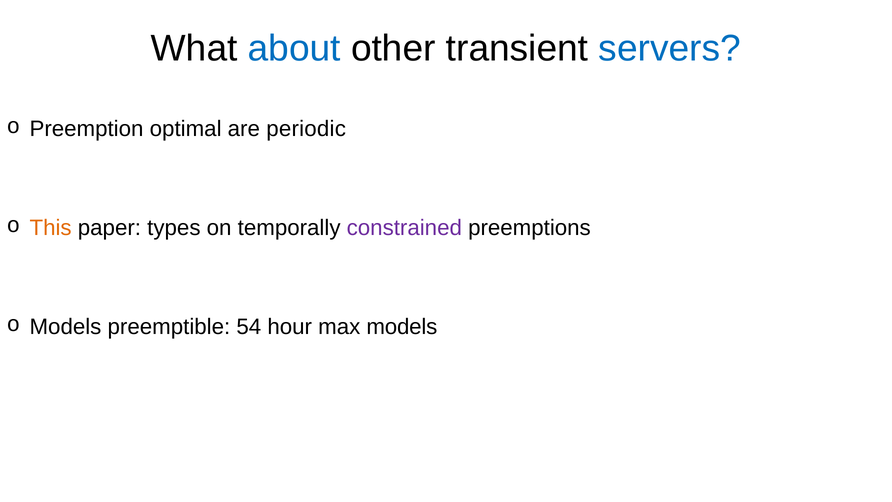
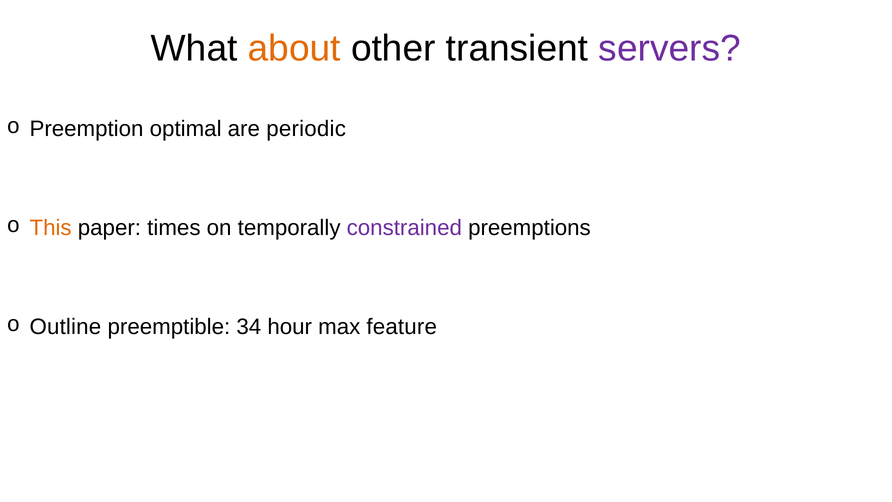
about colour: blue -> orange
servers colour: blue -> purple
types: types -> times
Models at (65, 327): Models -> Outline
54: 54 -> 34
max models: models -> feature
